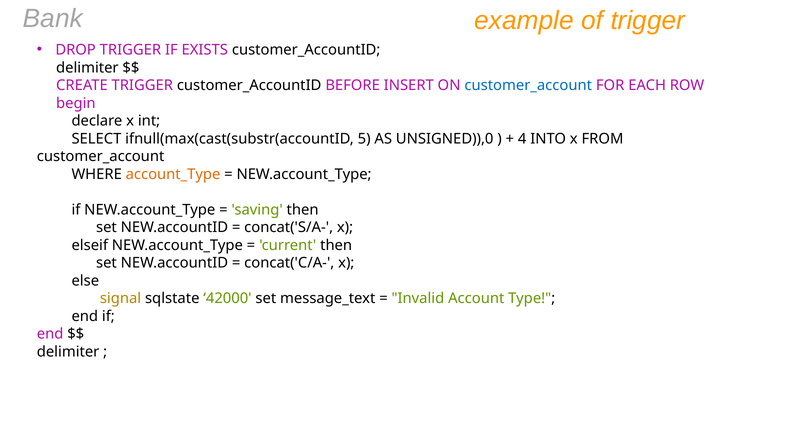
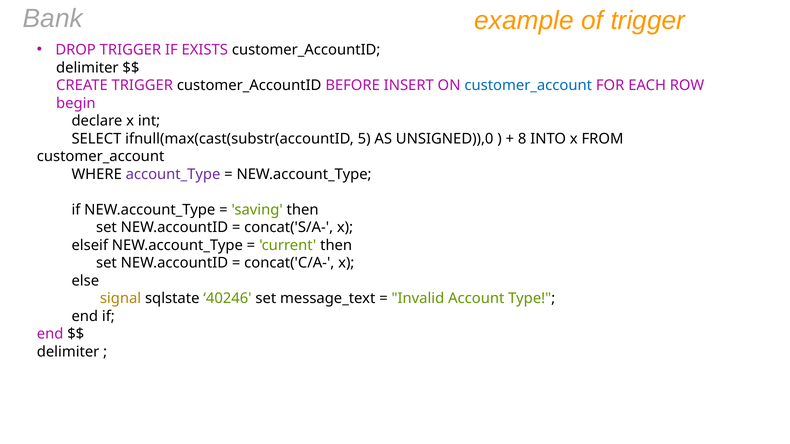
4: 4 -> 8
account_Type colour: orange -> purple
42000: 42000 -> 40246
